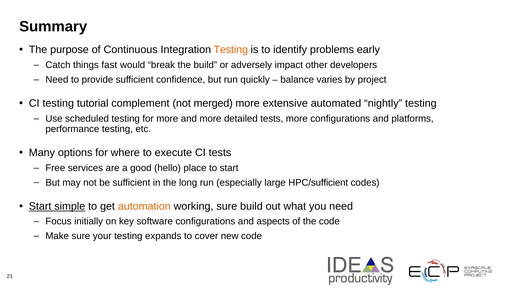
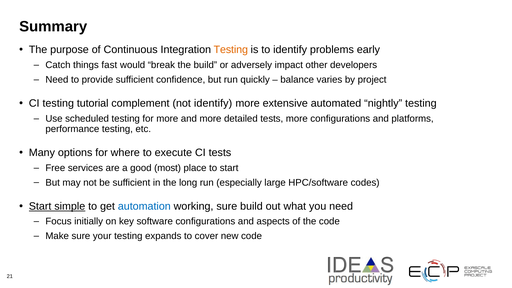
not merged: merged -> identify
hello: hello -> most
HPC/sufficient: HPC/sufficient -> HPC/software
automation colour: orange -> blue
